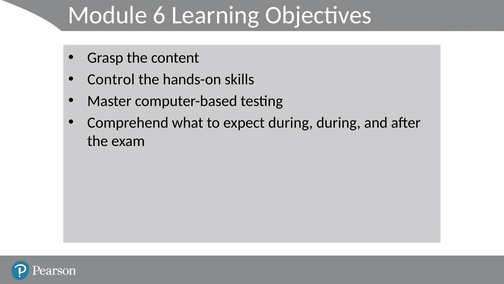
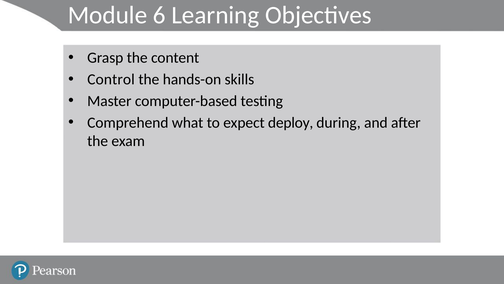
expect during: during -> deploy
